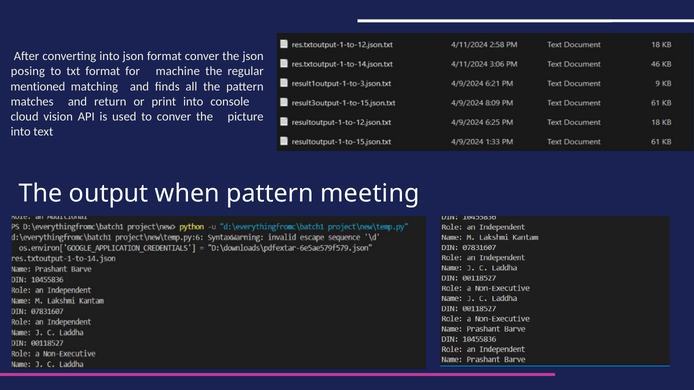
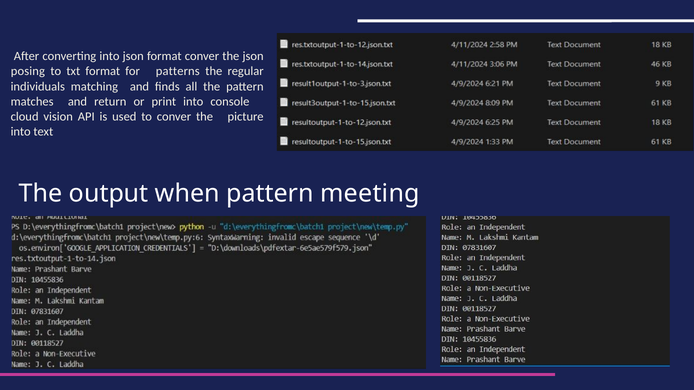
machine: machine -> patterns
mentioned: mentioned -> individuals
